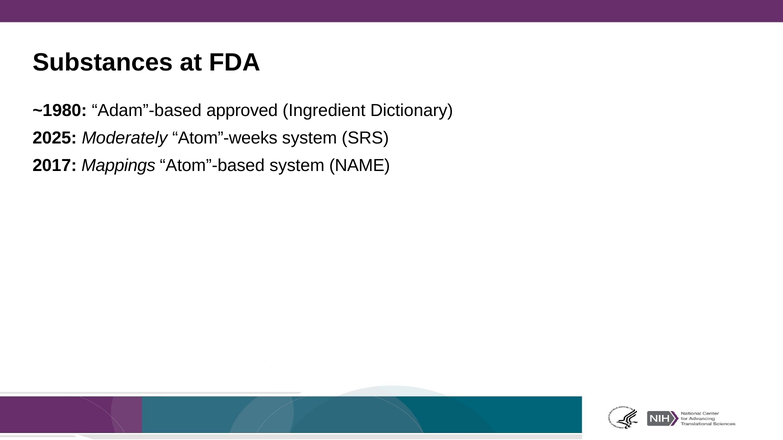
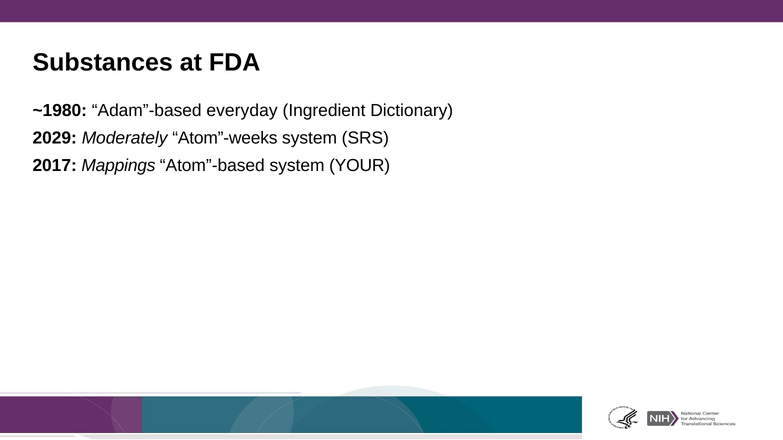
approved: approved -> everyday
2025: 2025 -> 2029
NAME: NAME -> YOUR
